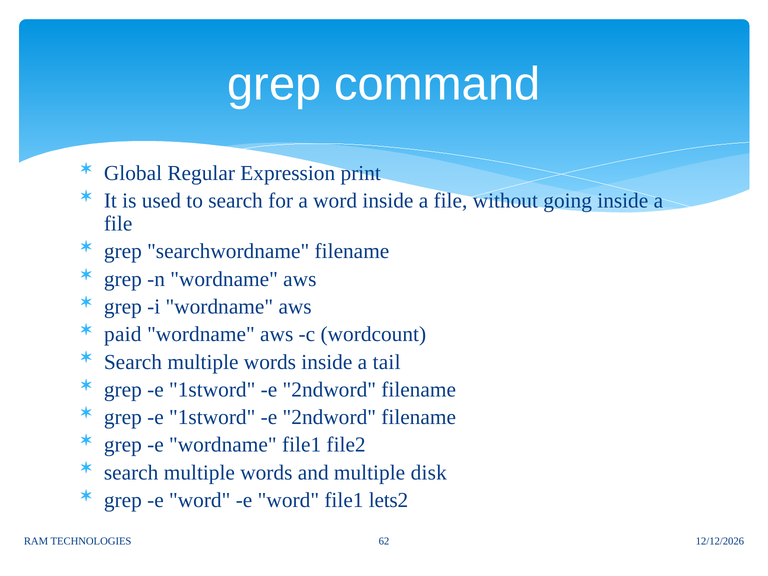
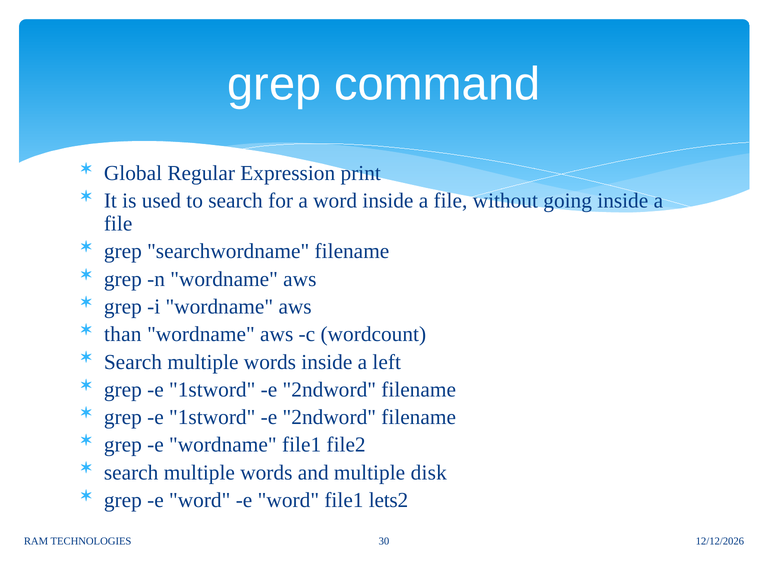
paid: paid -> than
tail: tail -> left
62: 62 -> 30
